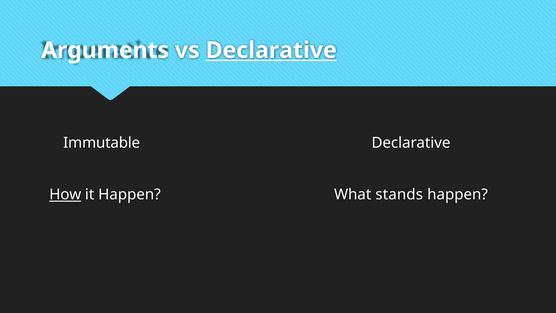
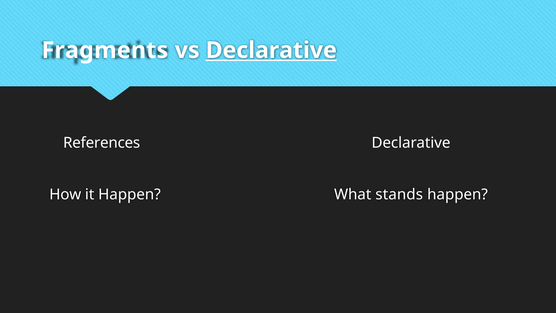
Arguments: Arguments -> Fragments
Immutable: Immutable -> References
How underline: present -> none
